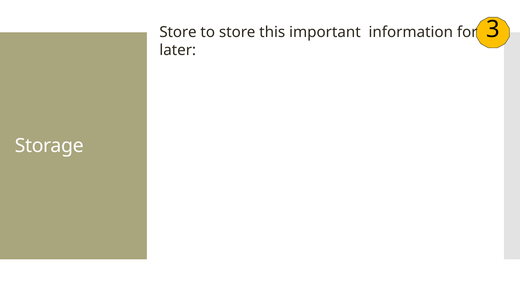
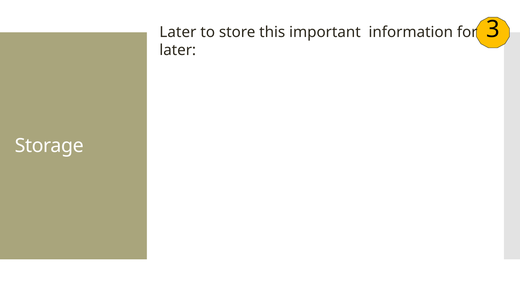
Store at (178, 32): Store -> Later
